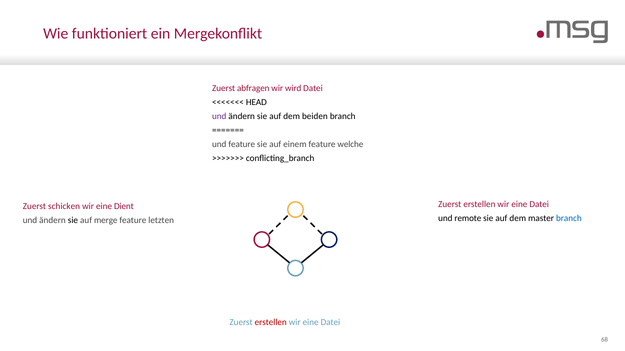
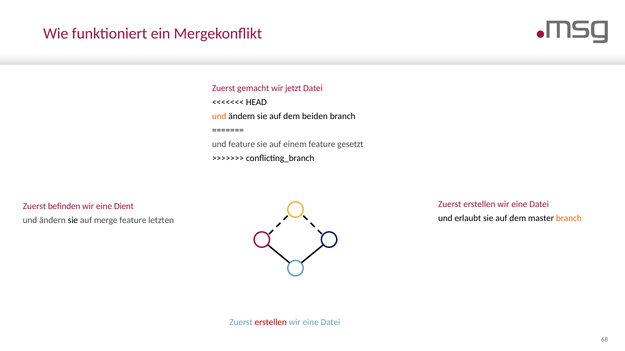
abfragen: abfragen -> gemacht
wird: wird -> jetzt
und at (219, 116) colour: purple -> orange
welche: welche -> gesetzt
schicken: schicken -> befinden
remote: remote -> erlaubt
branch at (569, 218) colour: blue -> orange
